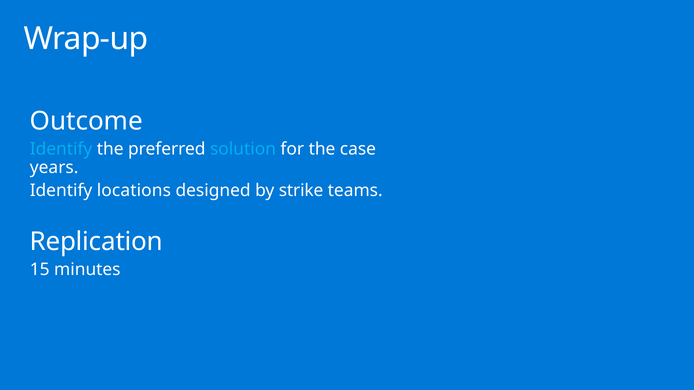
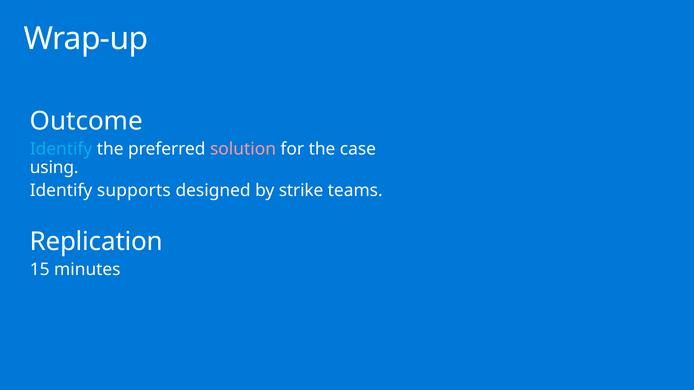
solution colour: light blue -> pink
years: years -> using
locations: locations -> supports
